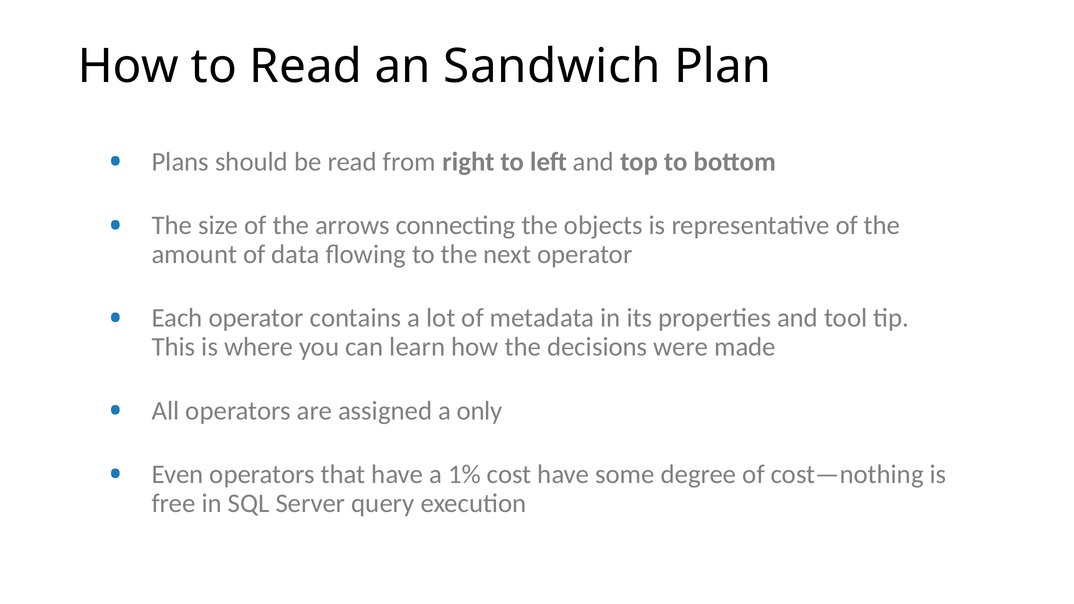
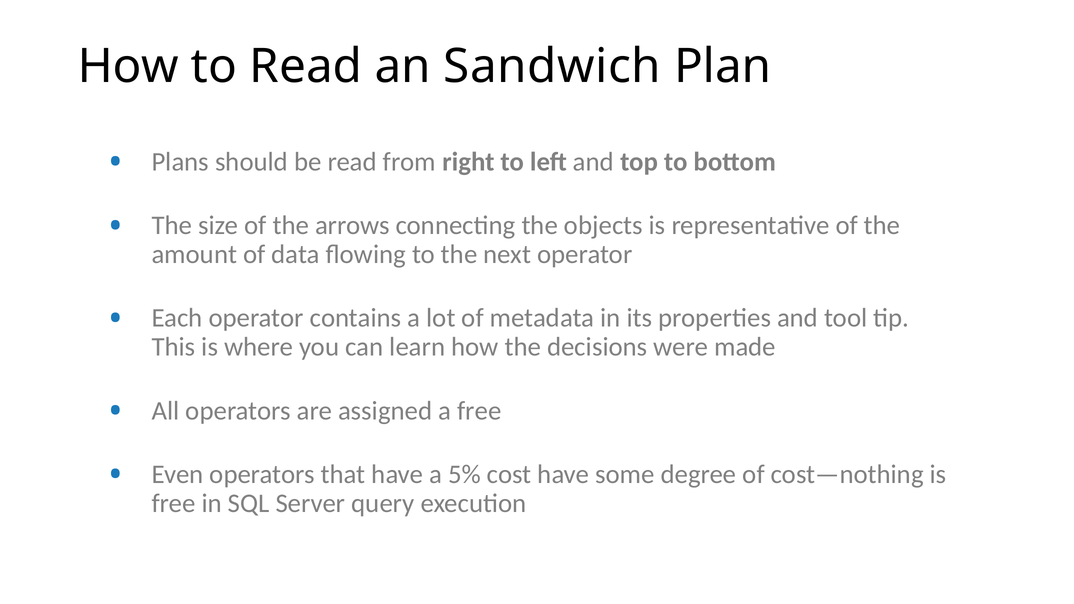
a only: only -> free
1%: 1% -> 5%
